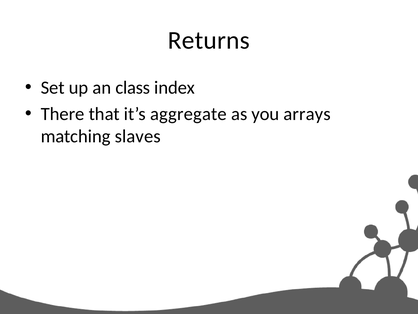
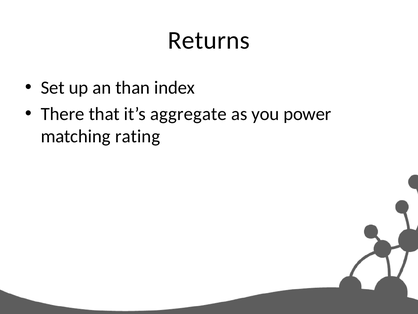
class: class -> than
arrays: arrays -> power
slaves: slaves -> rating
